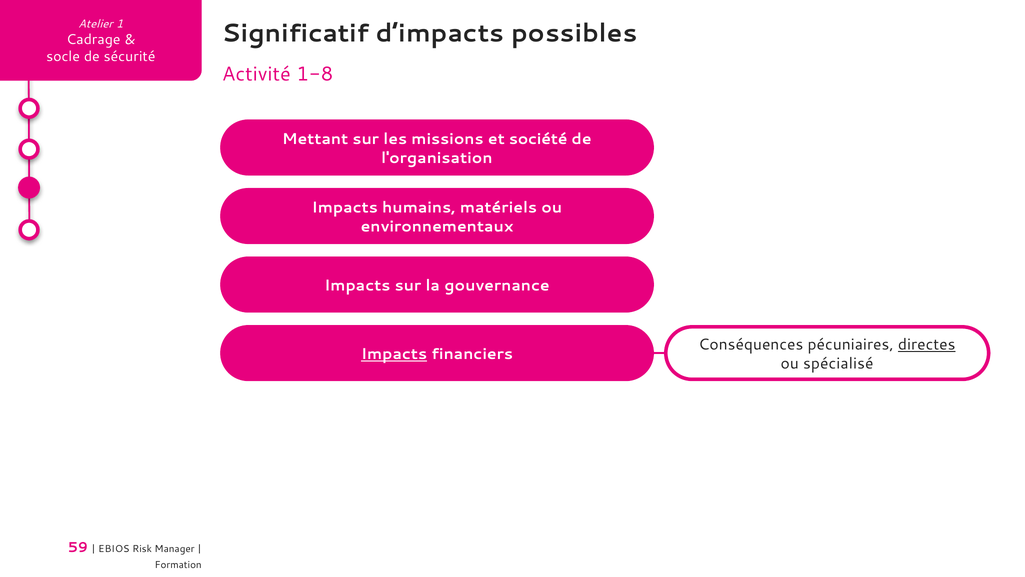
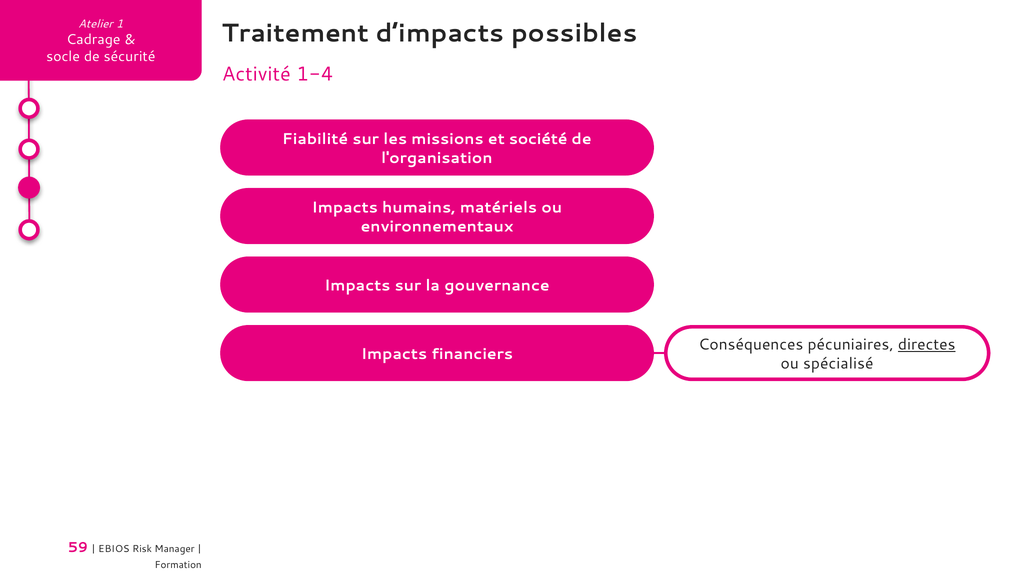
Significatif: Significatif -> Traitement
1-8: 1-8 -> 1-4
Mettant: Mettant -> Fiabilité
Impacts at (394, 354) underline: present -> none
